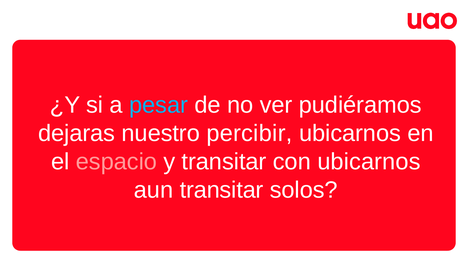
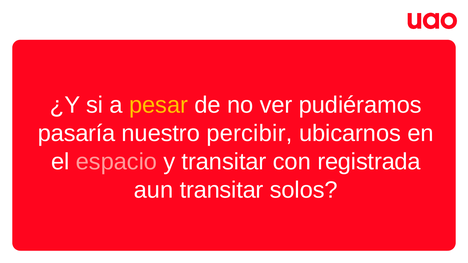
pesar colour: light blue -> yellow
dejaras: dejaras -> pasaría
con ubicarnos: ubicarnos -> registrada
